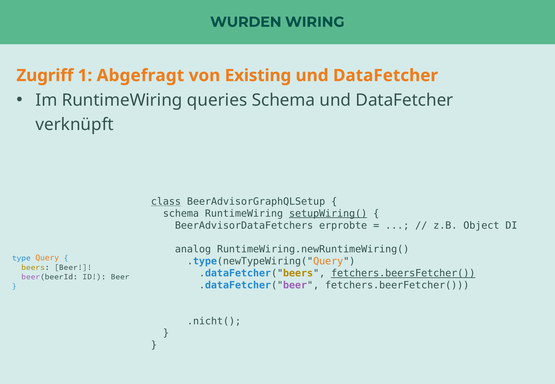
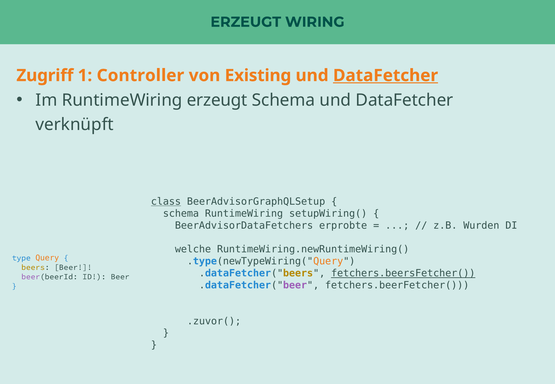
WURDEN at (246, 22): WURDEN -> ERZEUGT
Abgefragt: Abgefragt -> Controller
DataFetcher at (386, 76) underline: none -> present
RuntimeWiring queries: queries -> erzeugt
setupWiring( underline: present -> none
Object: Object -> Wurden
analog: analog -> welche
.nicht(: .nicht( -> .zuvor(
